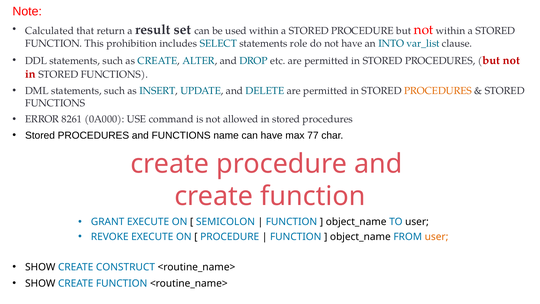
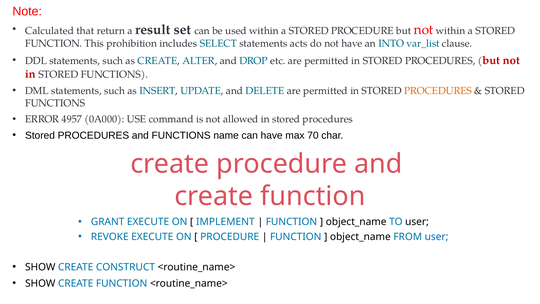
role: role -> acts
8261: 8261 -> 4957
77: 77 -> 70
SEMICOLON: SEMICOLON -> IMPLEMENT
user at (437, 237) colour: orange -> blue
